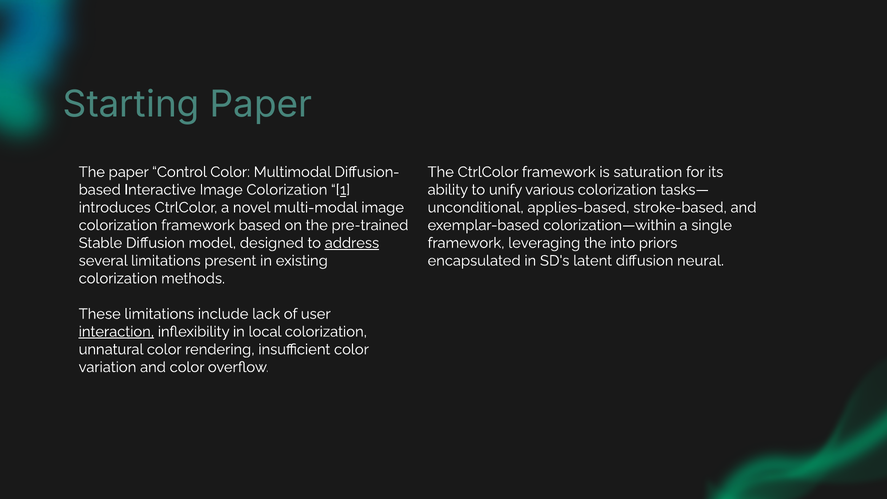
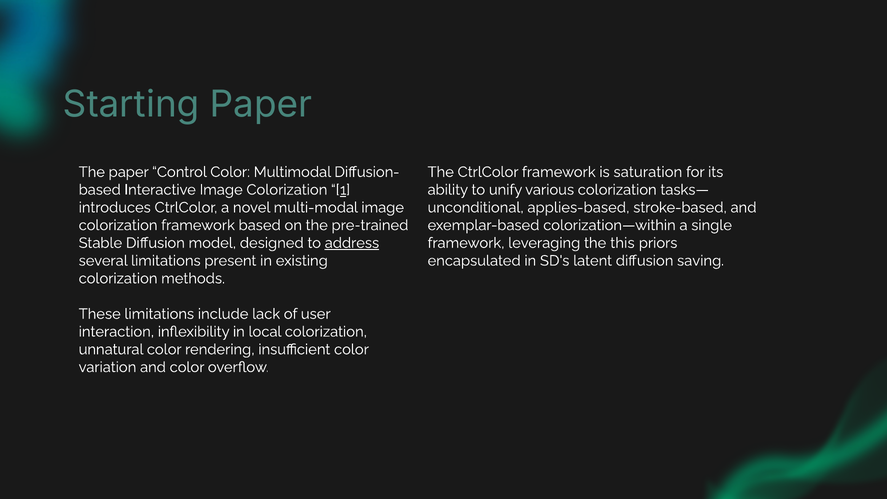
into: into -> this
neural: neural -> saving
interaction underline: present -> none
